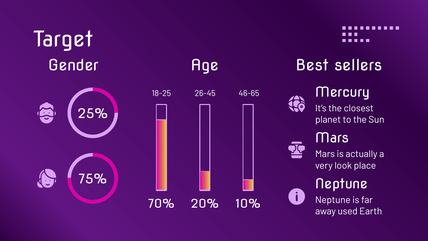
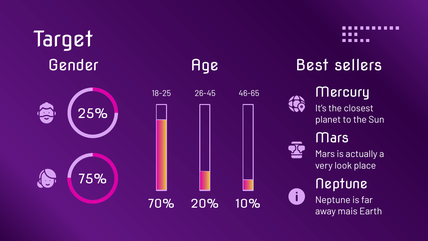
used: used -> mais
